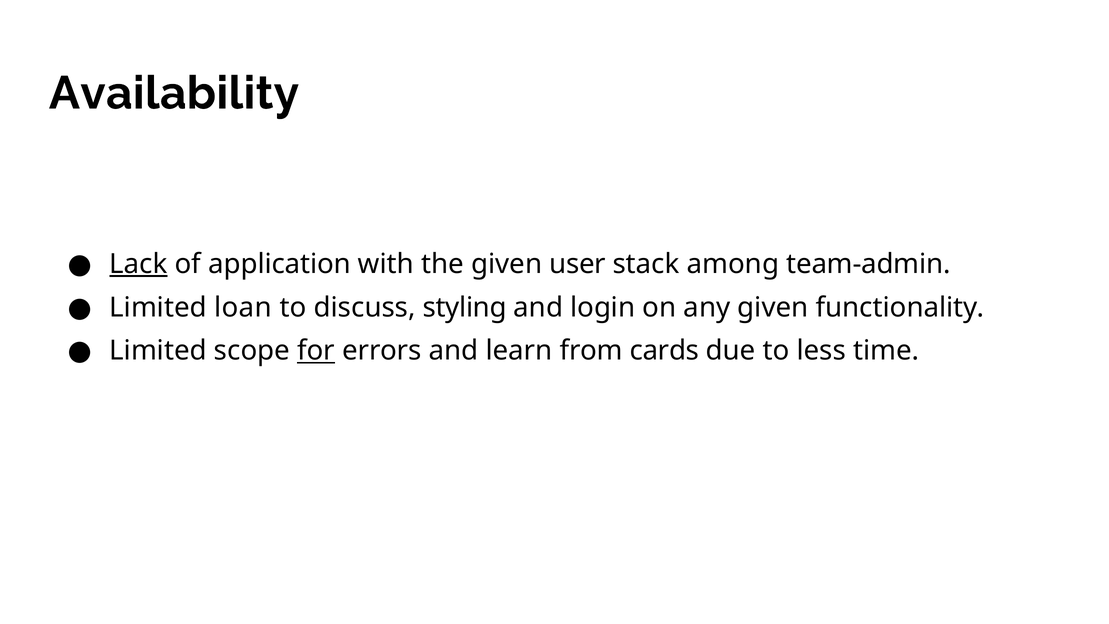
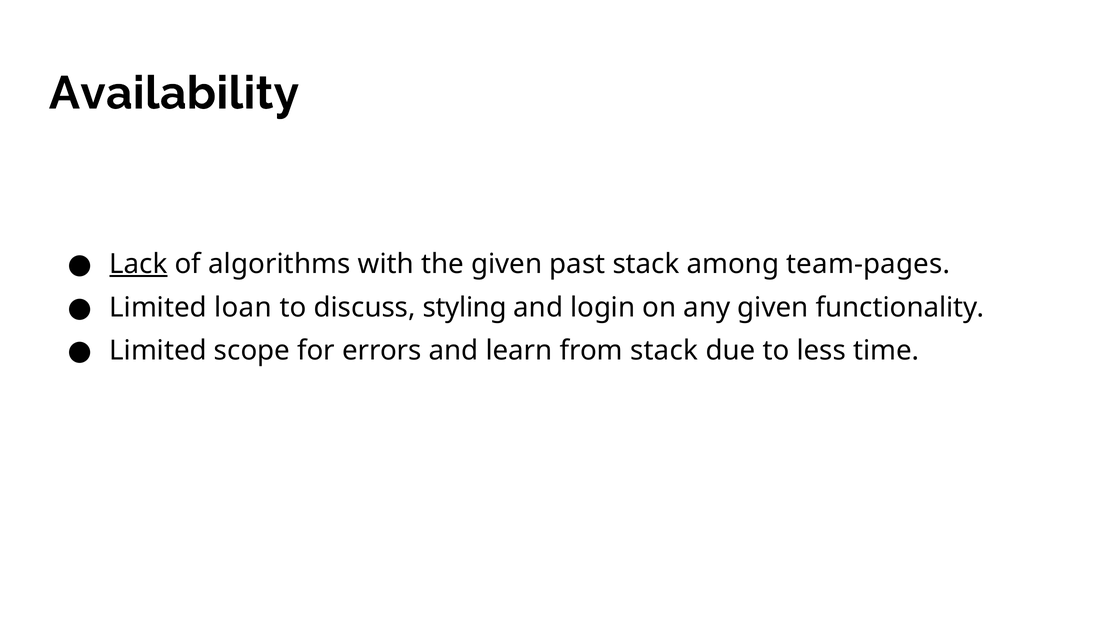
application: application -> algorithms
user: user -> past
team-admin: team-admin -> team-pages
for underline: present -> none
from cards: cards -> stack
